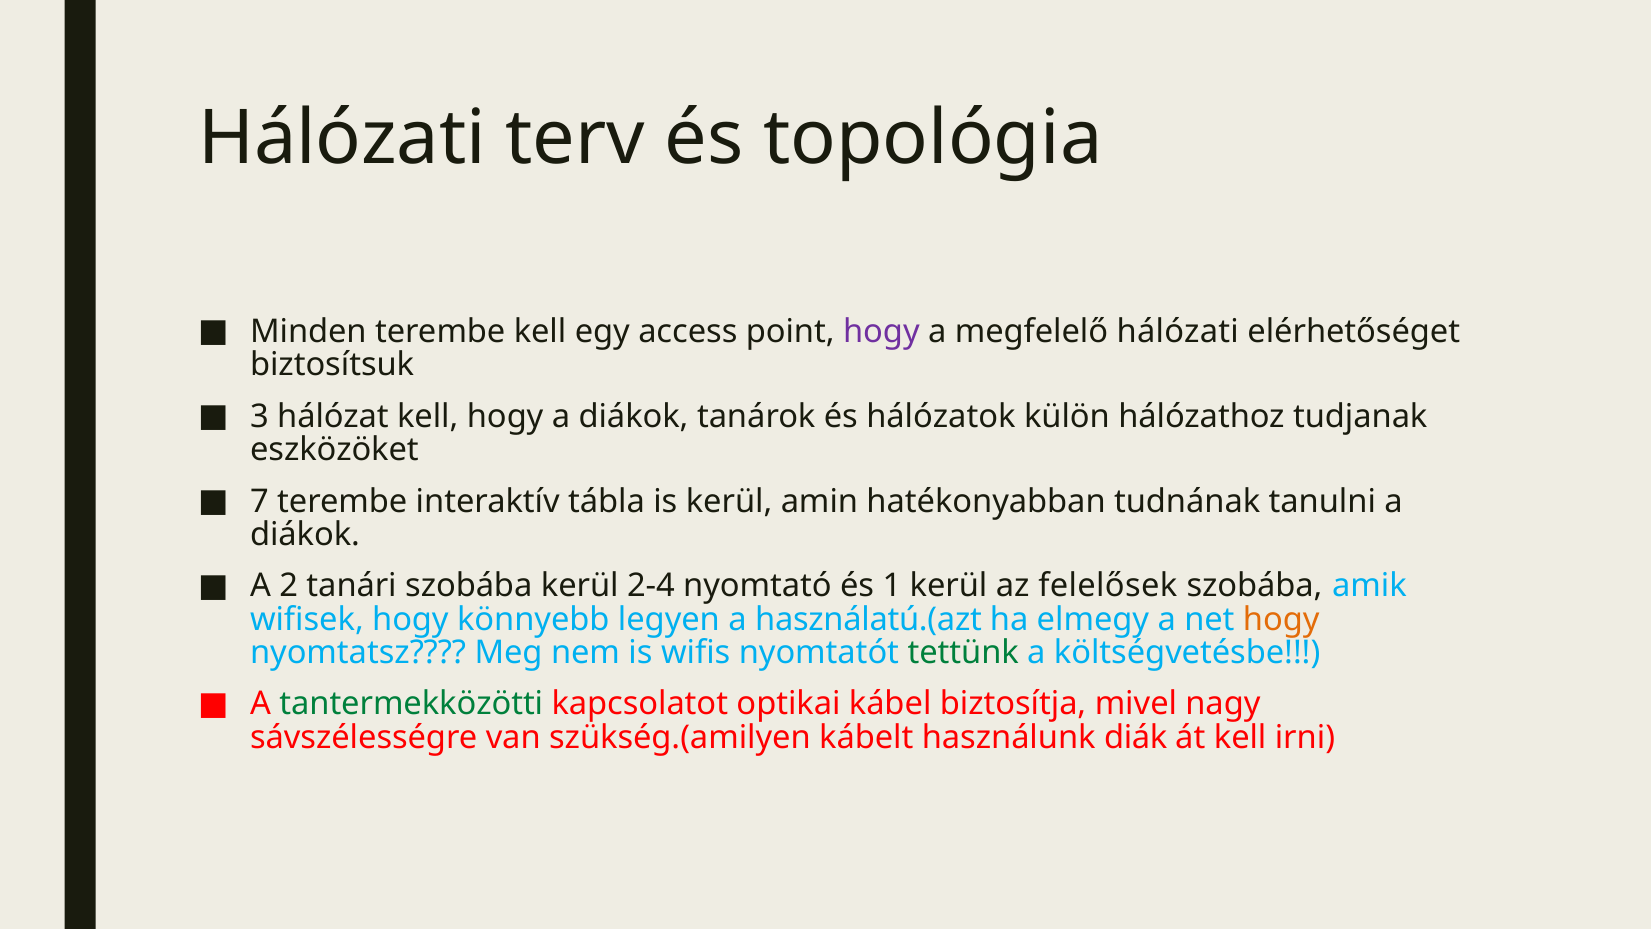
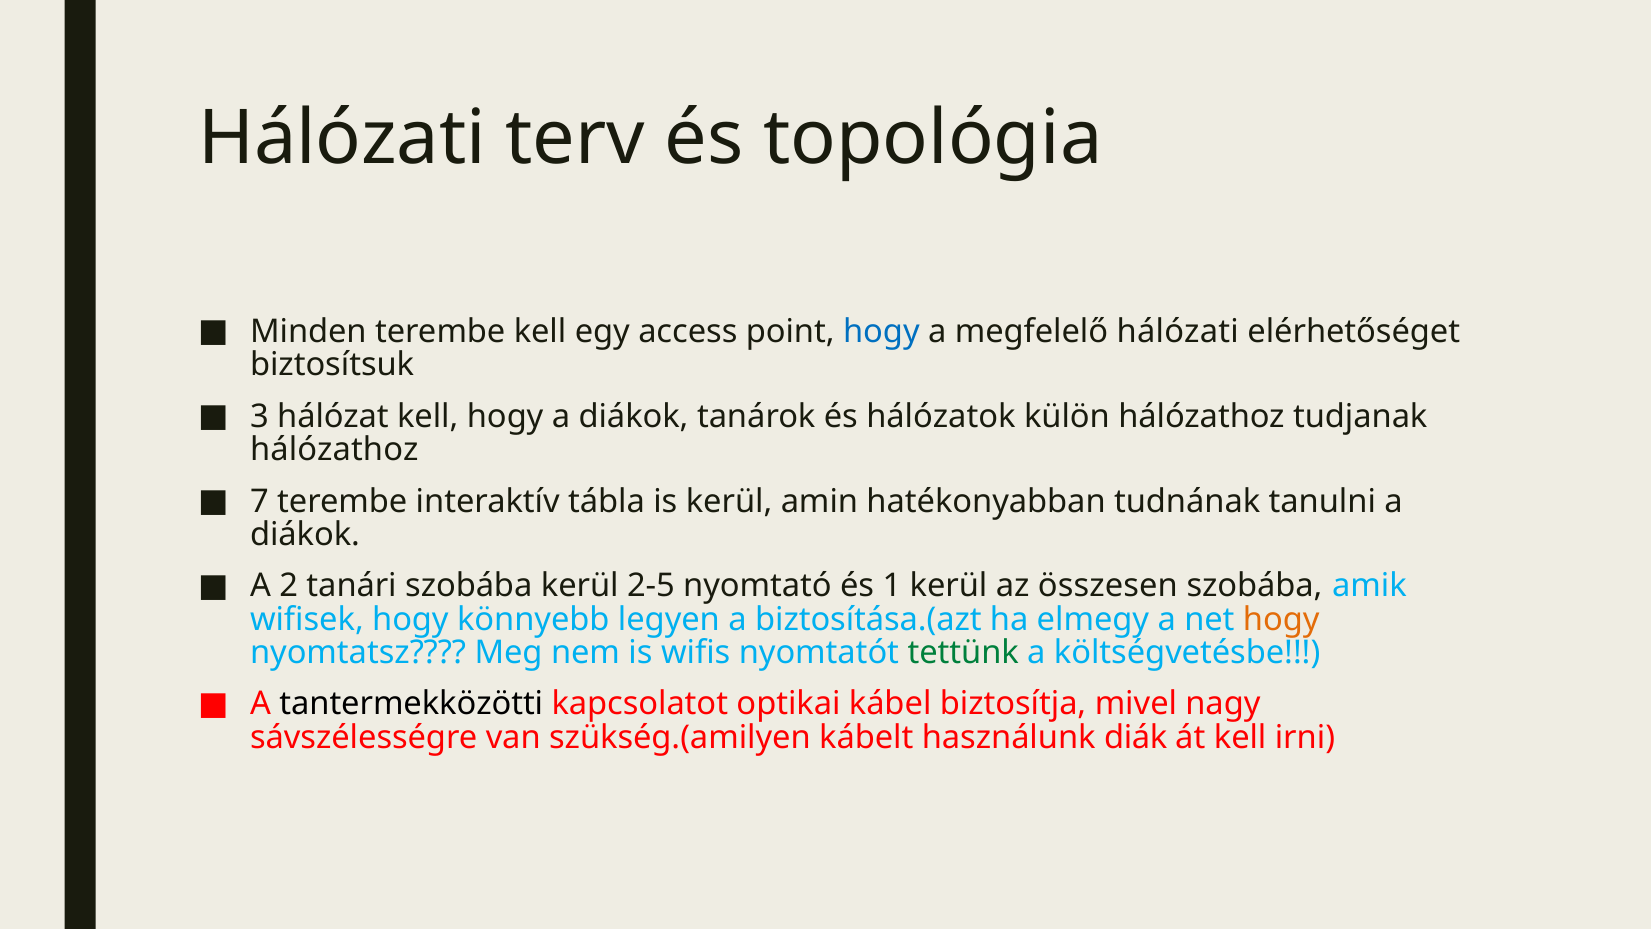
hogy at (881, 331) colour: purple -> blue
eszközöket at (334, 449): eszközöket -> hálózathoz
2-4: 2-4 -> 2-5
felelősek: felelősek -> összesen
használatú.(azt: használatú.(azt -> biztosítása.(azt
tantermekközötti colour: green -> black
